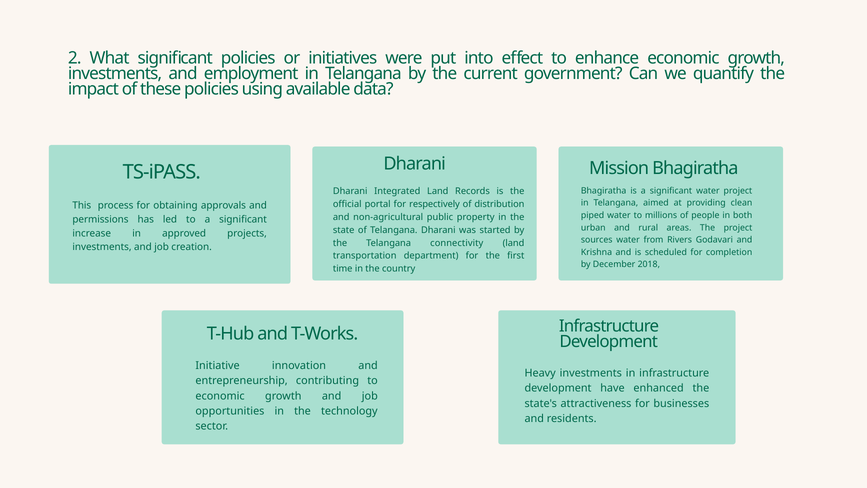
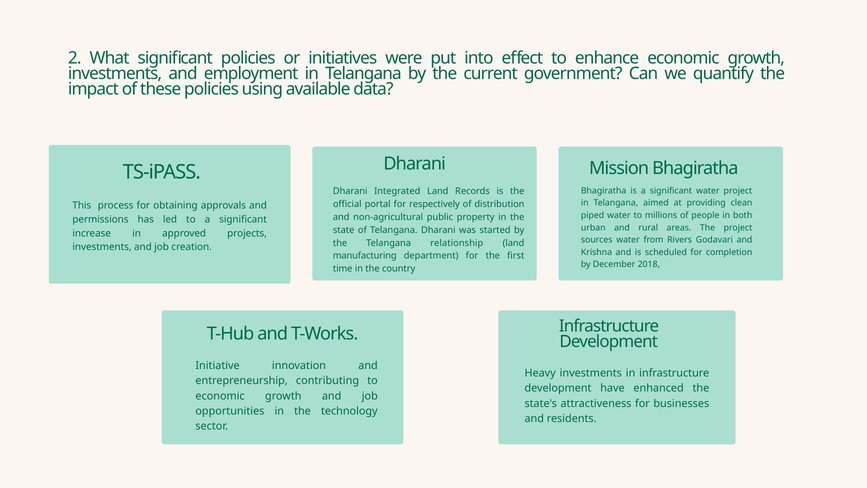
connectivity: connectivity -> relationship
transportation: transportation -> manufacturing
